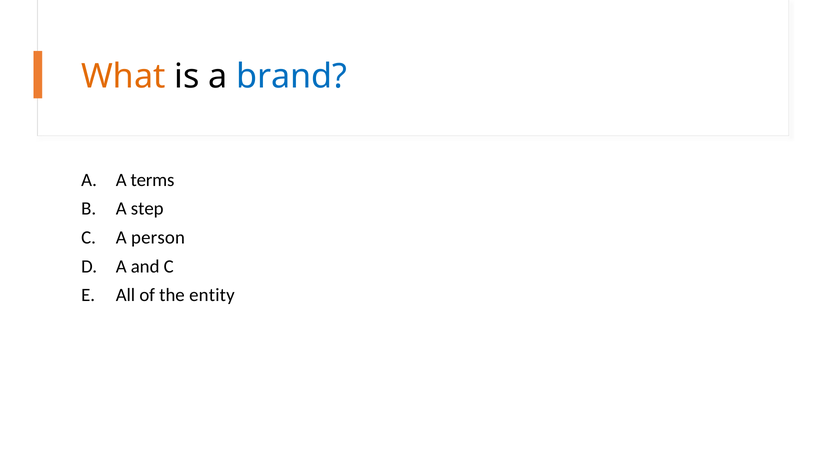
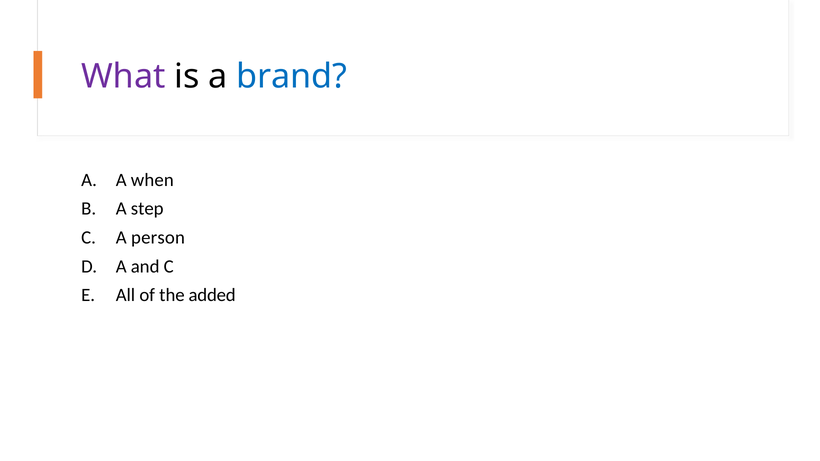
What colour: orange -> purple
terms: terms -> when
entity: entity -> added
